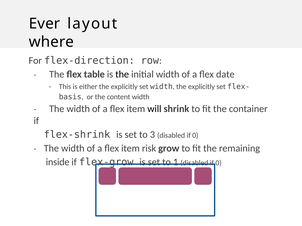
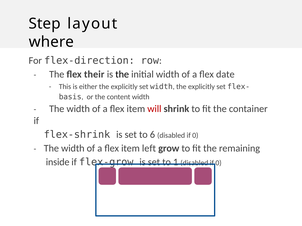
Ever: Ever -> Step
table: table -> their
will colour: black -> red
3: 3 -> 6
risk: risk -> left
